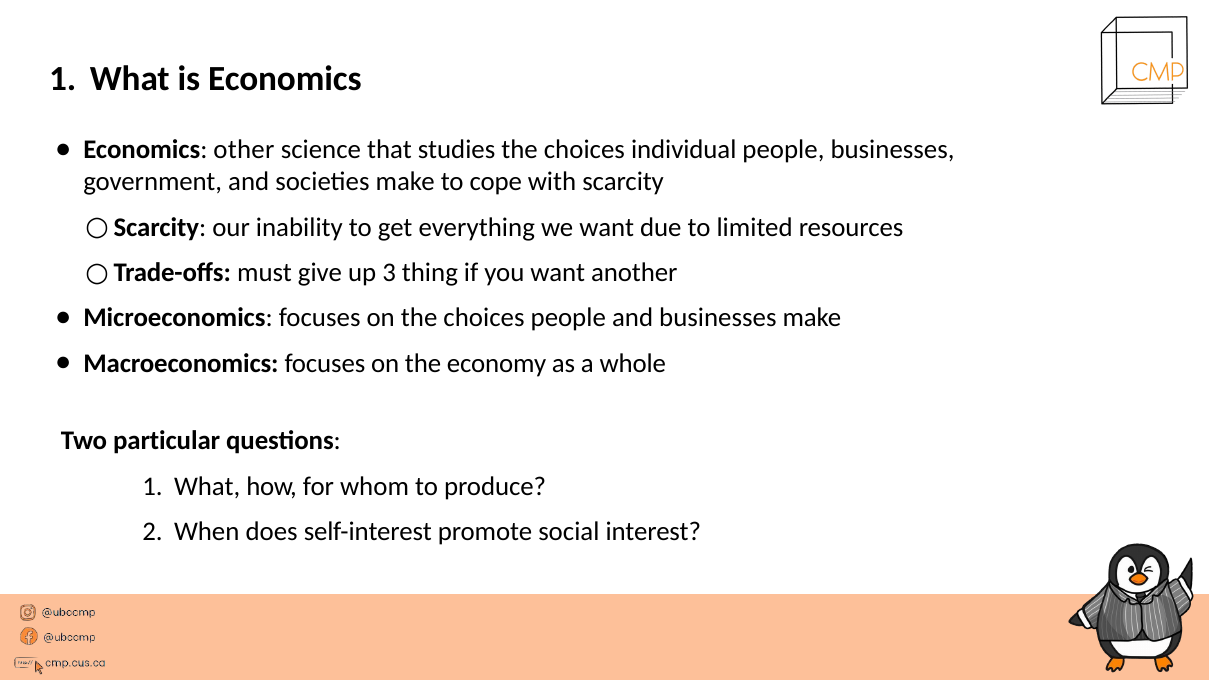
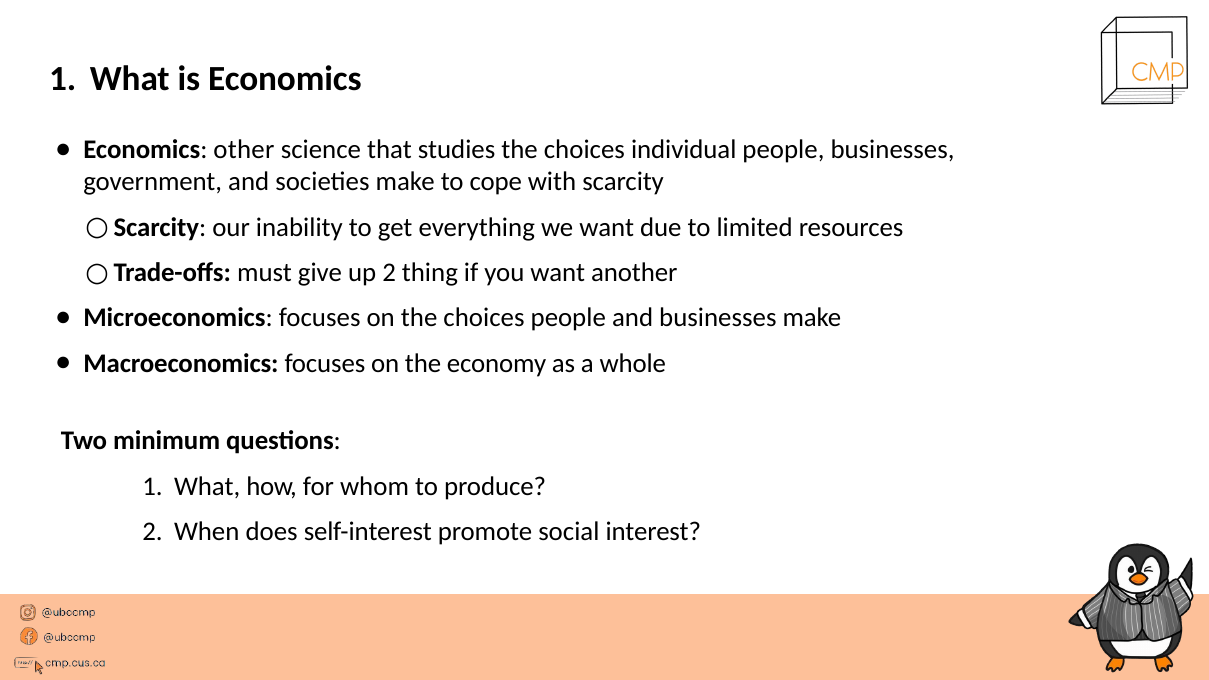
up 3: 3 -> 2
particular: particular -> minimum
